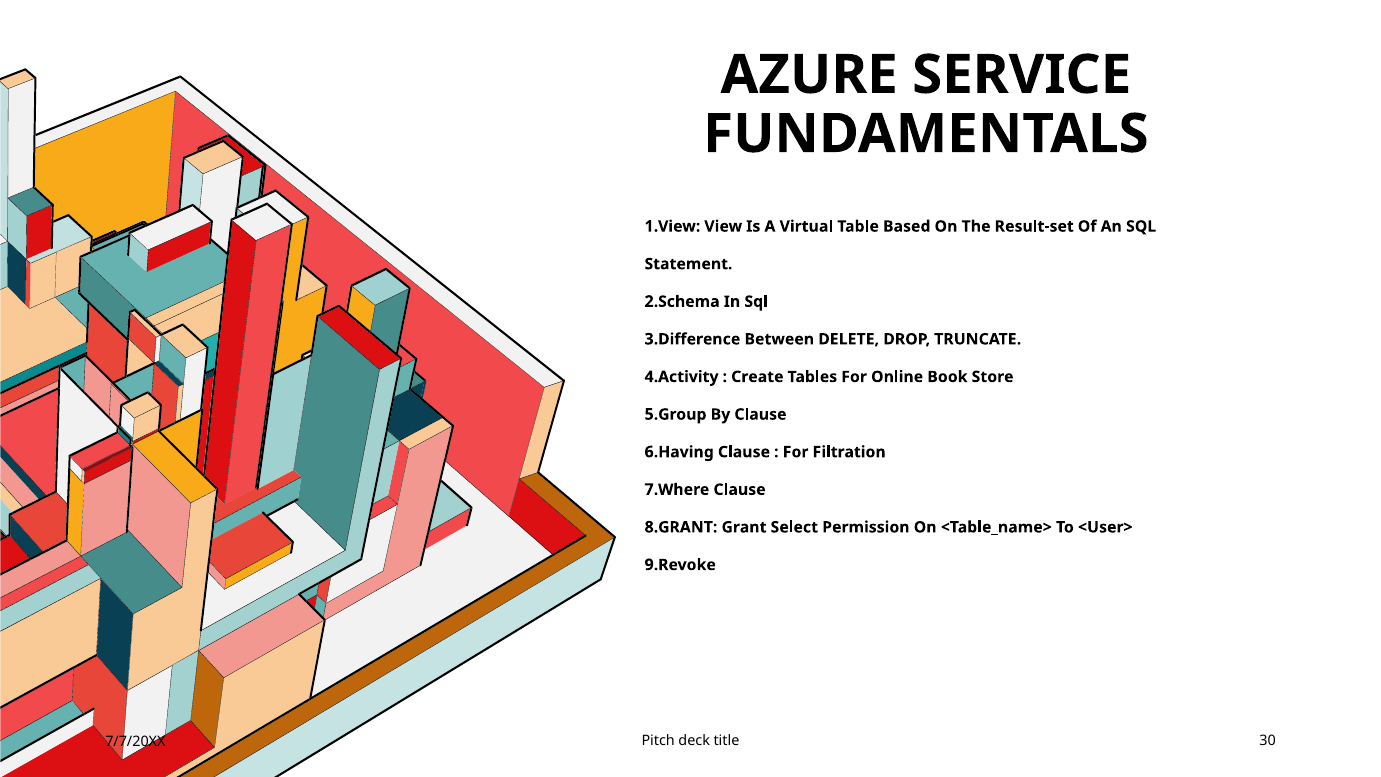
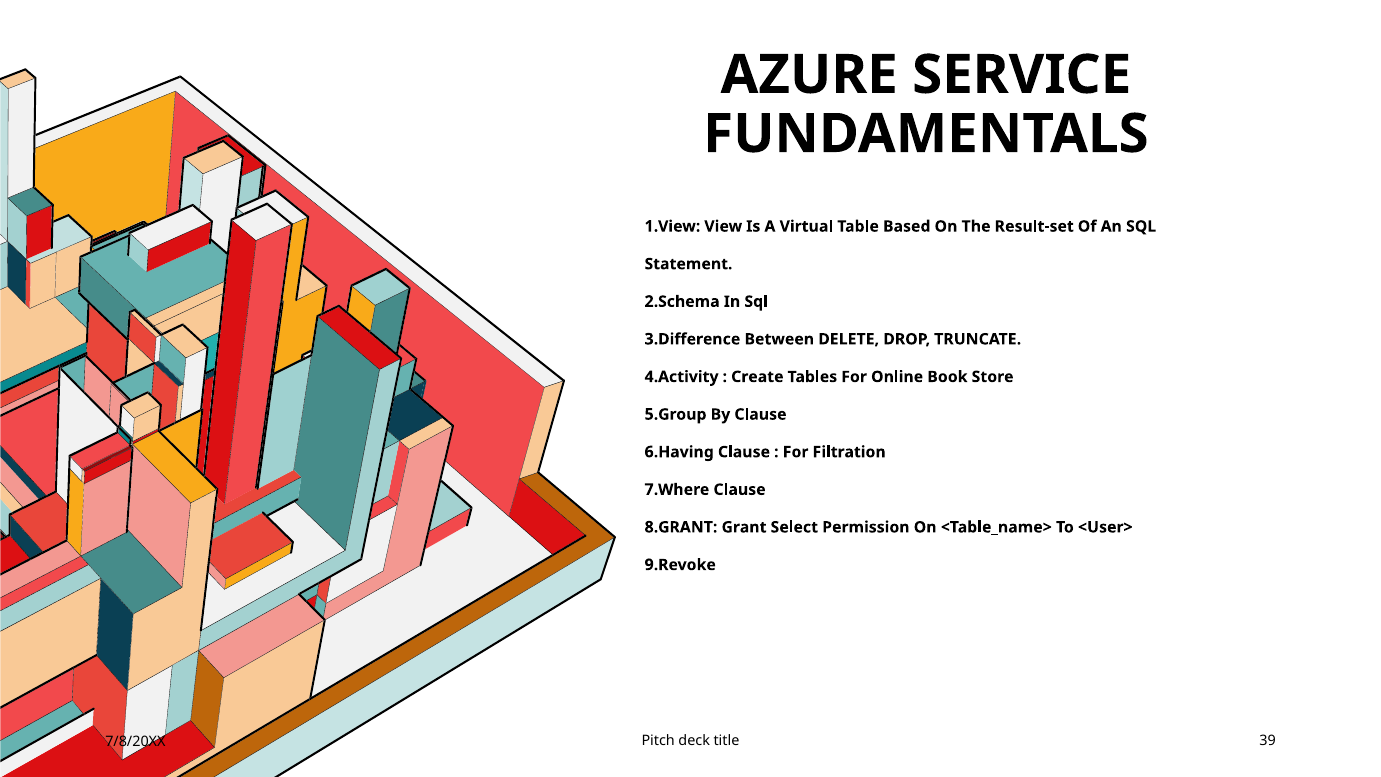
30: 30 -> 39
7/7/20XX: 7/7/20XX -> 7/8/20XX
